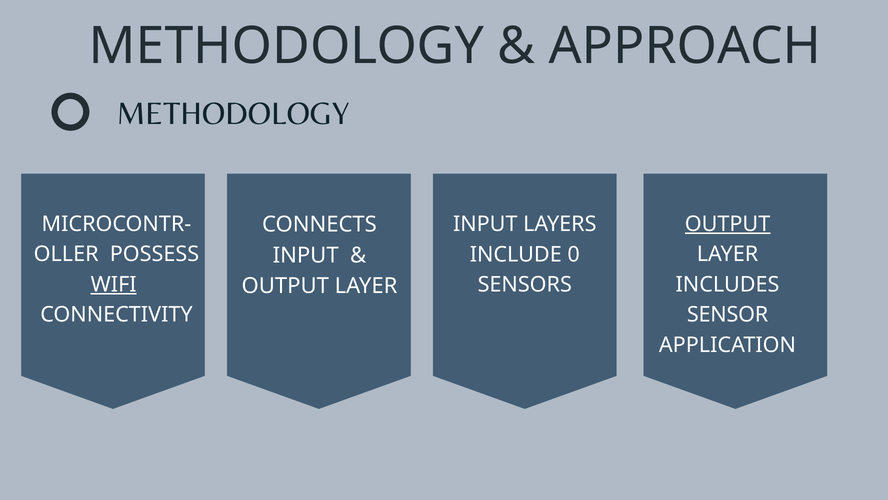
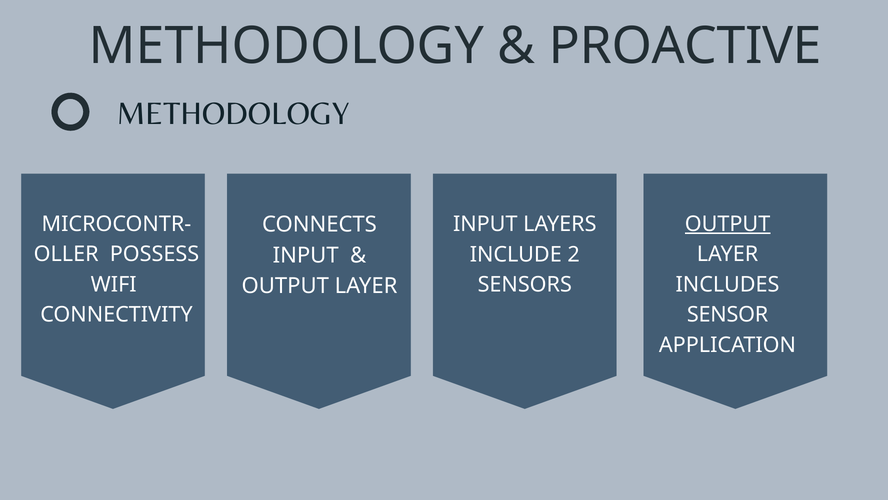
APPROACH: APPROACH -> PROACTIVE
0: 0 -> 2
WIFI underline: present -> none
